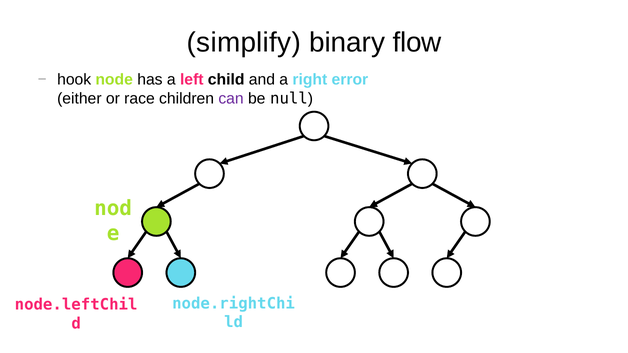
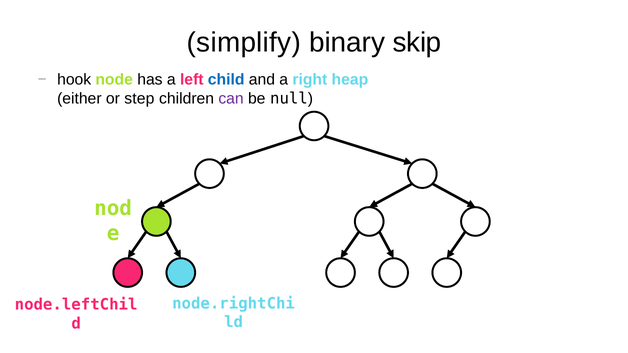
flow: flow -> skip
child colour: black -> blue
error: error -> heap
race: race -> step
